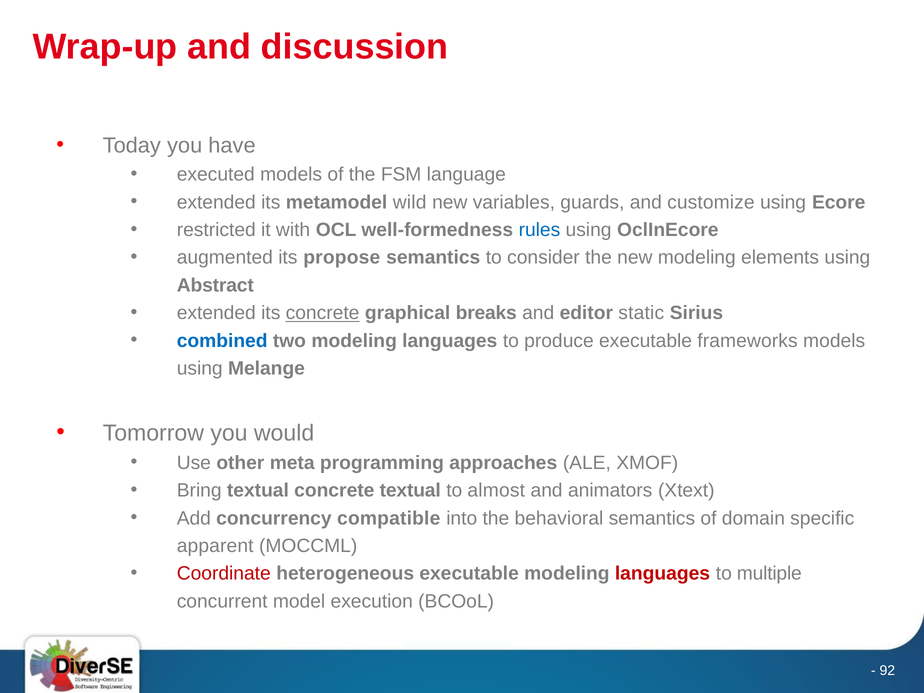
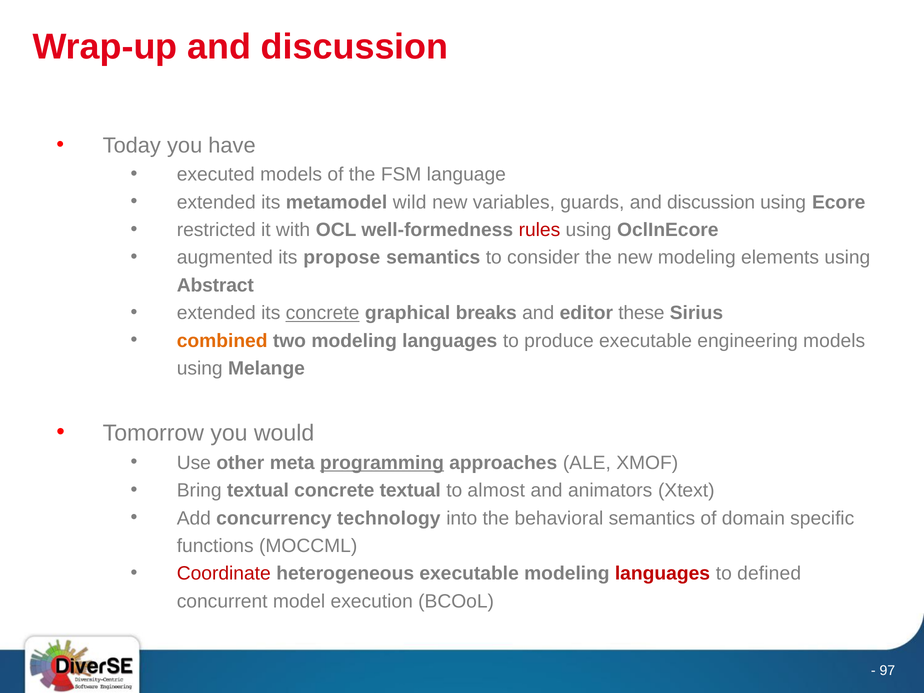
guards and customize: customize -> discussion
rules colour: blue -> red
static: static -> these
combined colour: blue -> orange
frameworks: frameworks -> engineering
programming underline: none -> present
compatible: compatible -> technology
apparent: apparent -> functions
multiple: multiple -> defined
92: 92 -> 97
